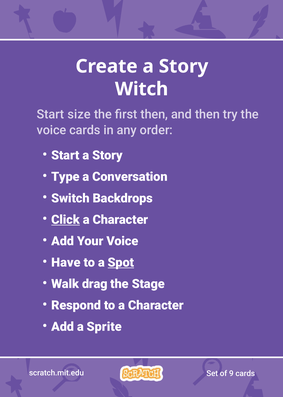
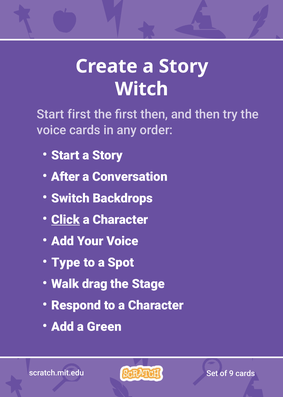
Start size: size -> first
Type: Type -> After
Have: Have -> Type
Spot underline: present -> none
Sprite: Sprite -> Green
